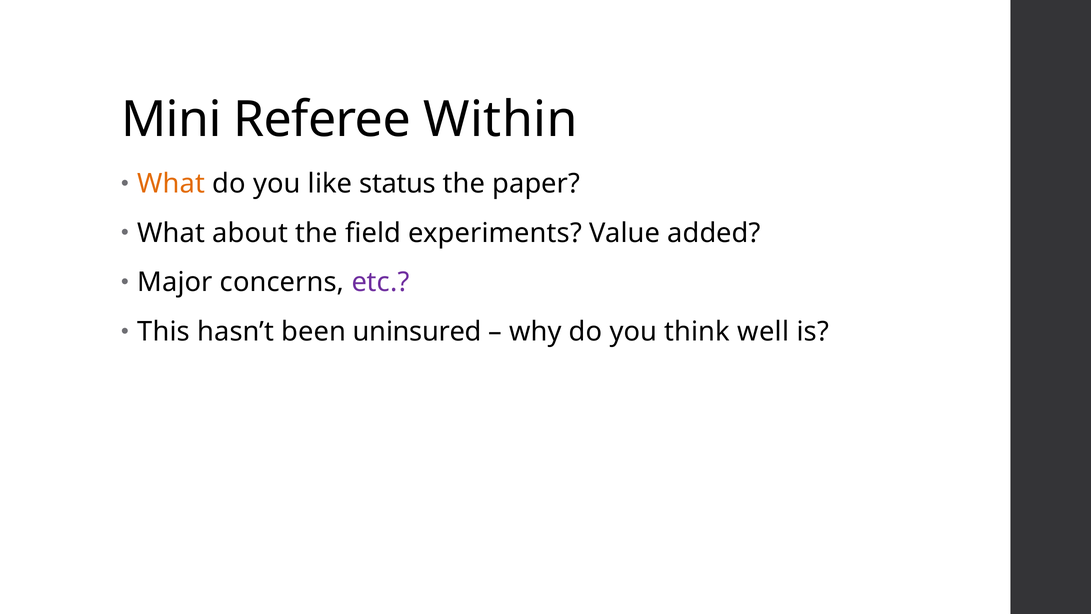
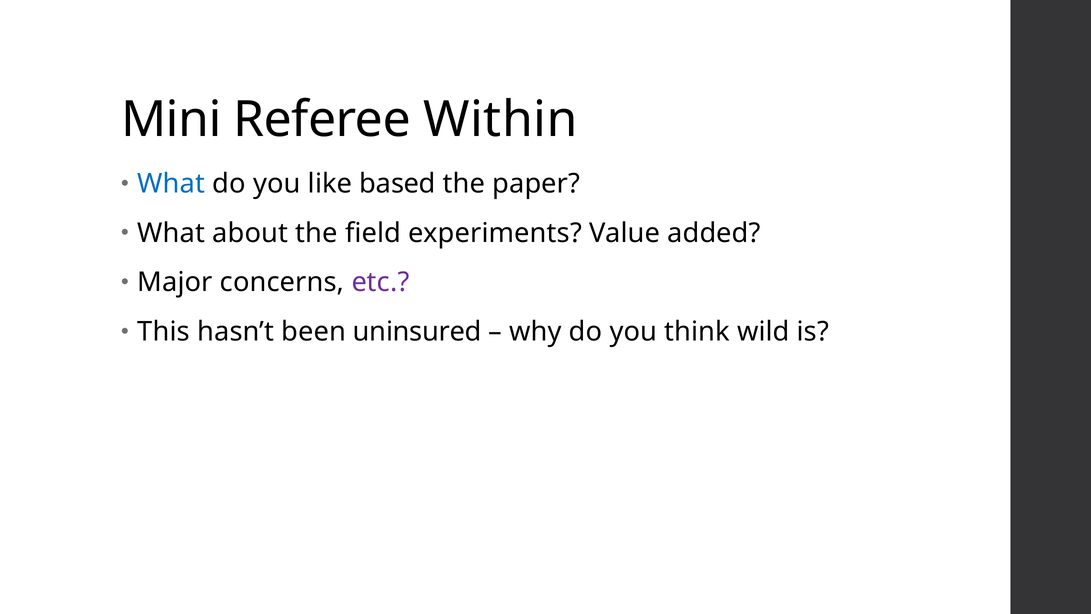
What at (171, 184) colour: orange -> blue
status: status -> based
well: well -> wild
